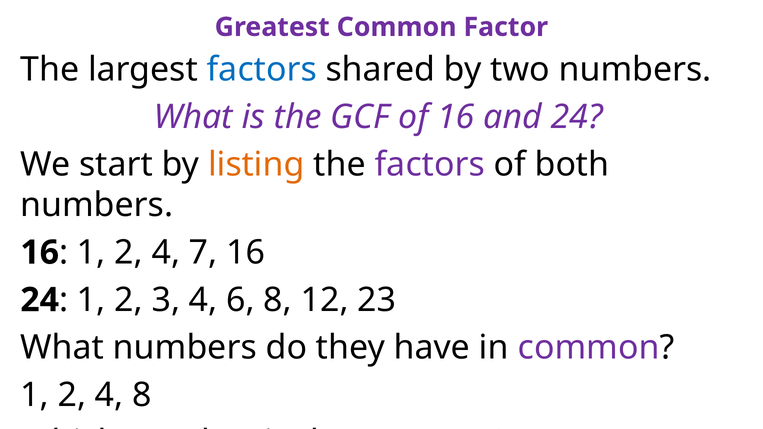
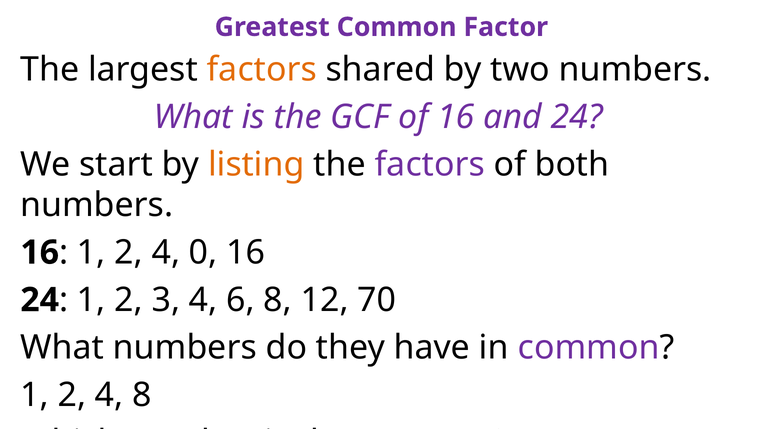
factors at (262, 69) colour: blue -> orange
7: 7 -> 0
23: 23 -> 70
